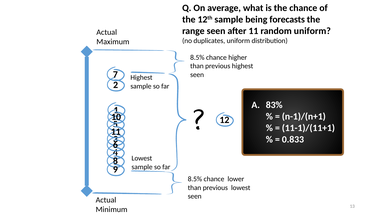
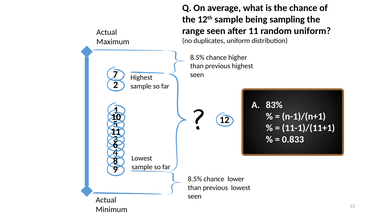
forecasts: forecasts -> sampling
